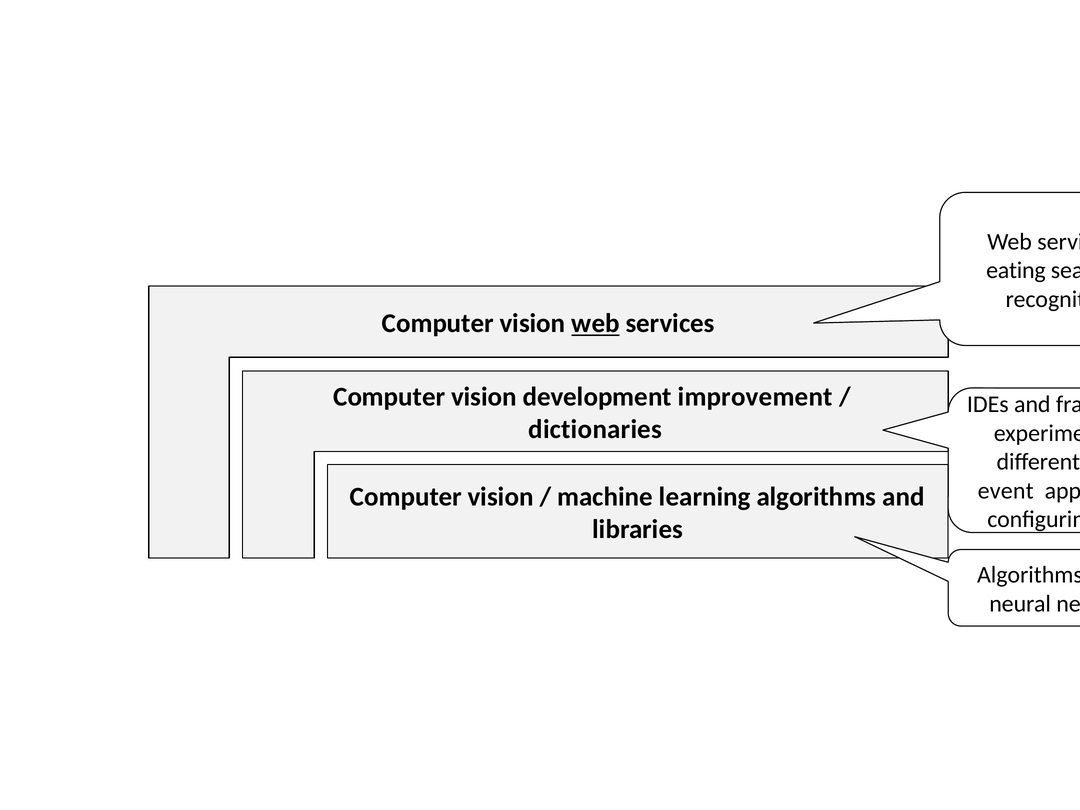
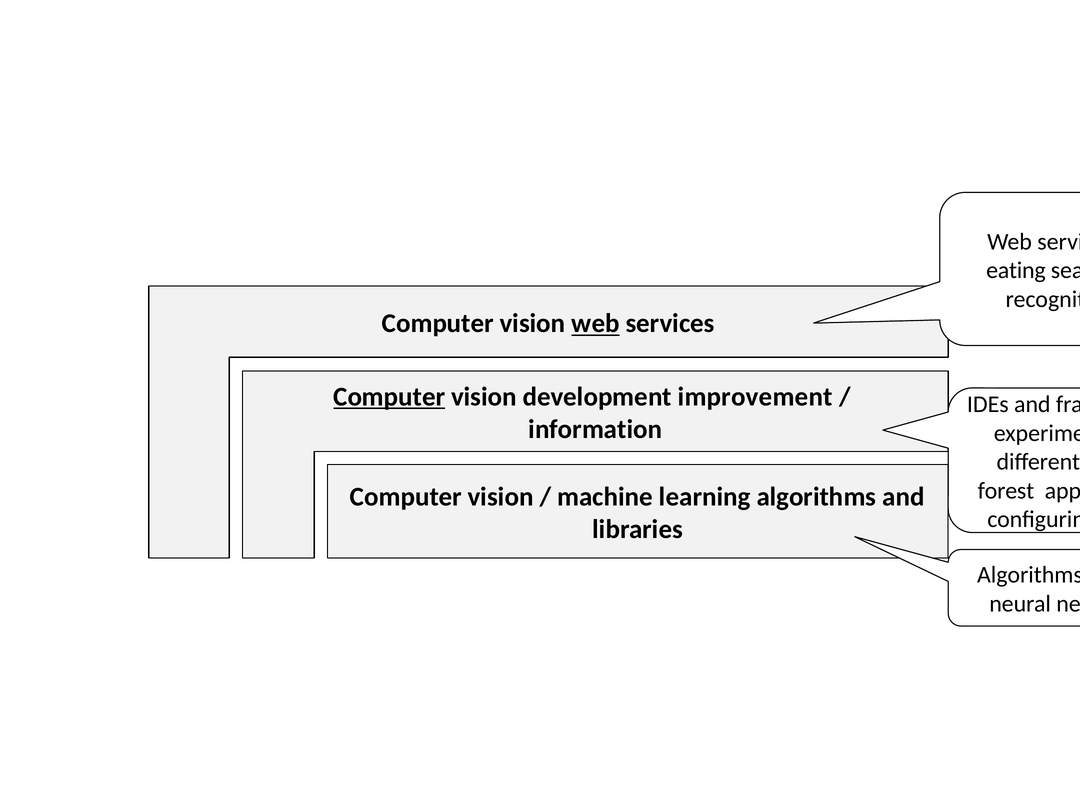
Computer at (389, 397) underline: none -> present
dictionaries: dictionaries -> information
event: event -> forest
